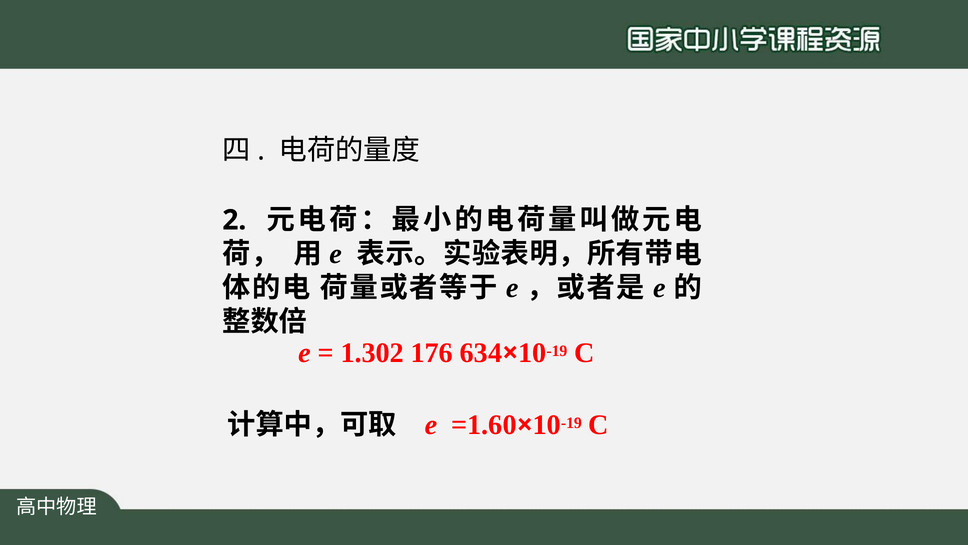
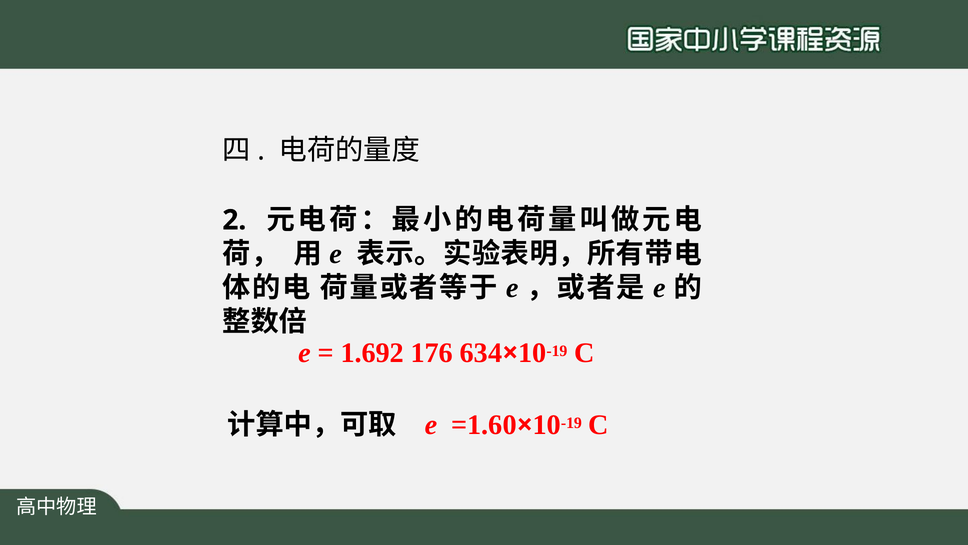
1.302: 1.302 -> 1.692
